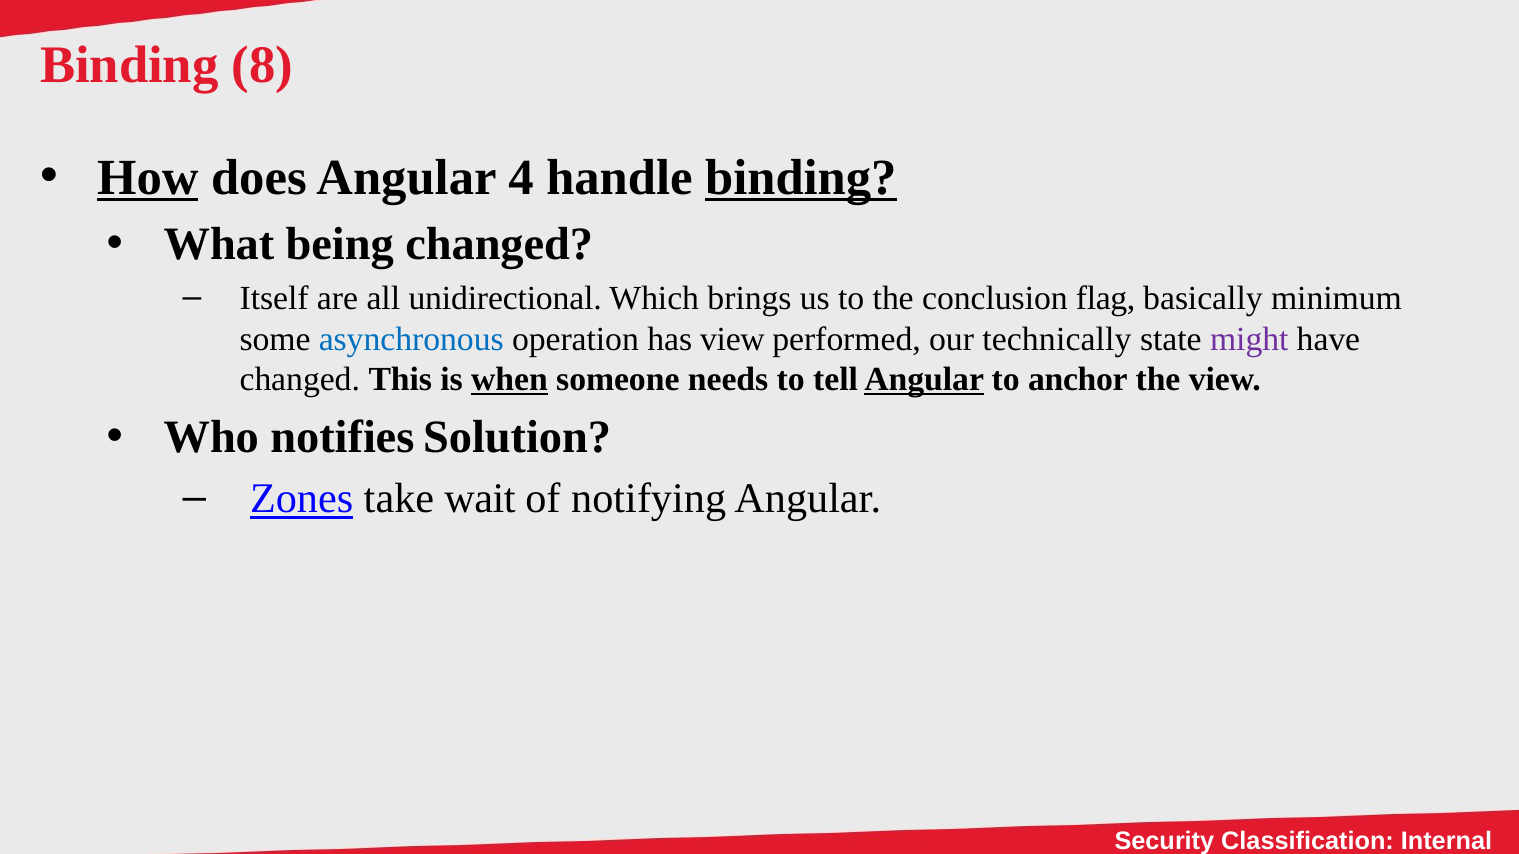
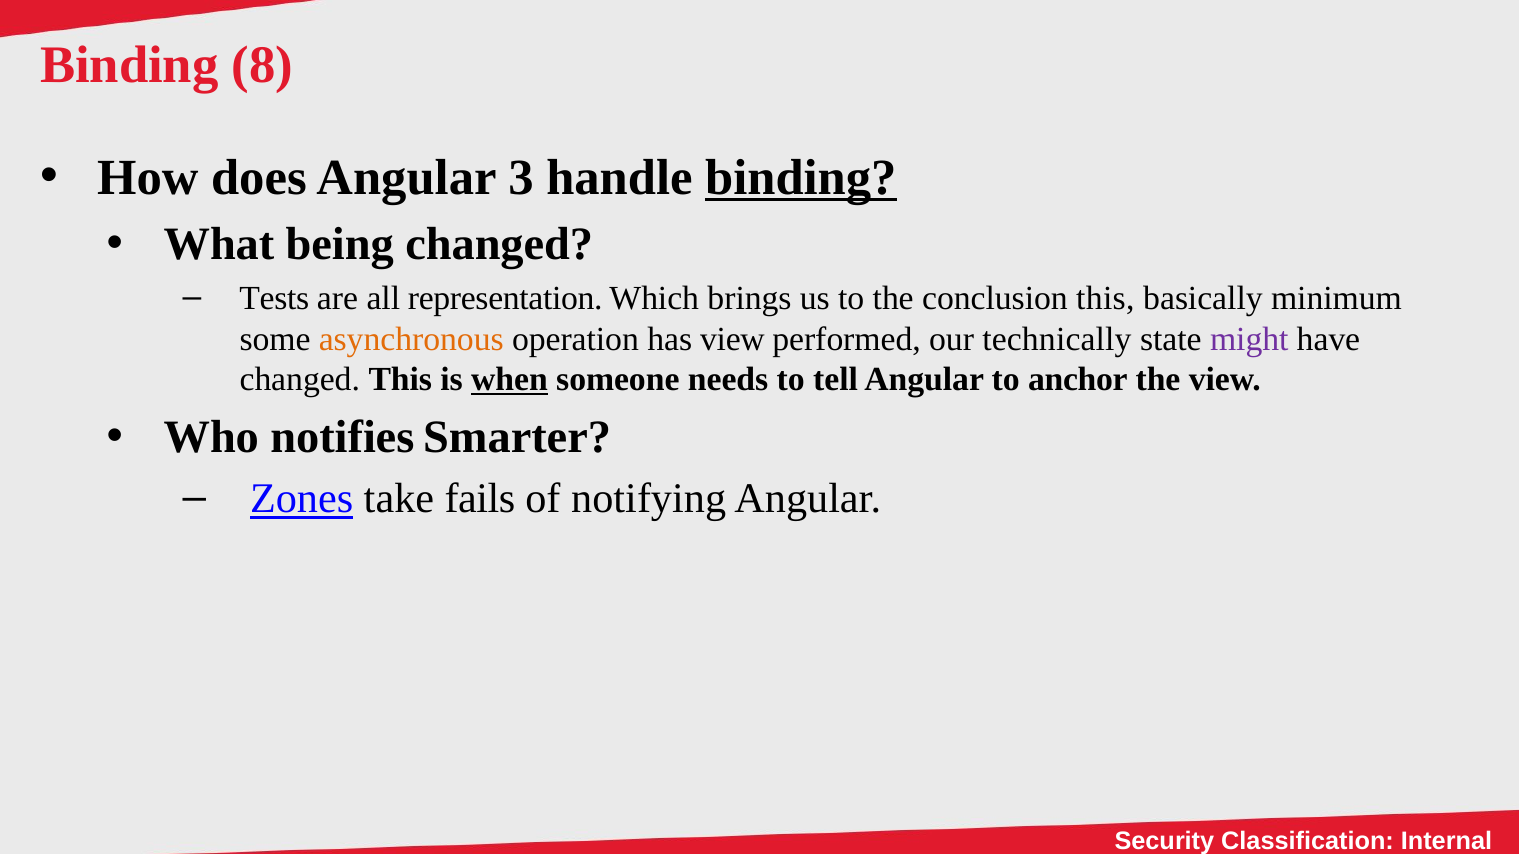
How underline: present -> none
4: 4 -> 3
Itself: Itself -> Tests
unidirectional: unidirectional -> representation
conclusion flag: flag -> this
asynchronous colour: blue -> orange
Angular at (924, 380) underline: present -> none
Solution: Solution -> Smarter
wait: wait -> fails
